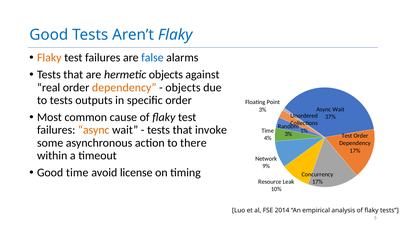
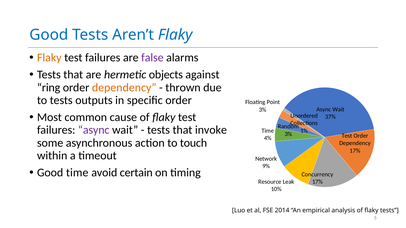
false colour: blue -> purple
real: real -> ring
objects at (183, 88): objects -> thrown
async at (94, 130) colour: orange -> purple
there: there -> touch
license: license -> certain
